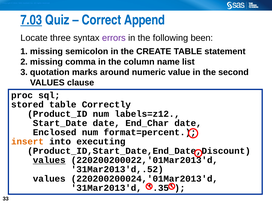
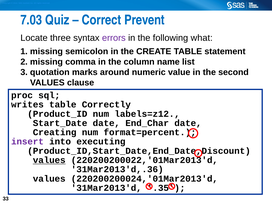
7.03 underline: present -> none
Append: Append -> Prevent
been: been -> what
stored: stored -> writes
Enclosed: Enclosed -> Creating
insert colour: orange -> purple
31Mar2013'd,.52: 31Mar2013'd,.52 -> 31Mar2013'd,.36
